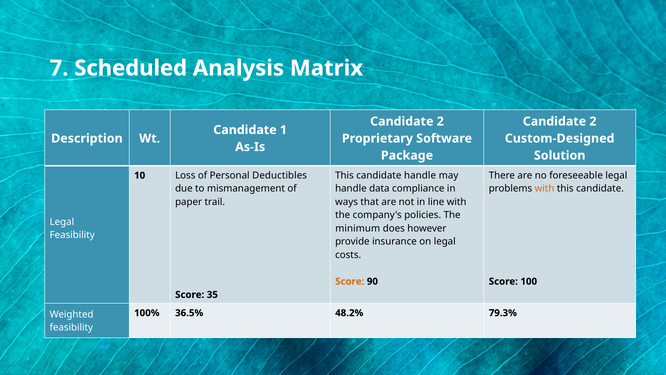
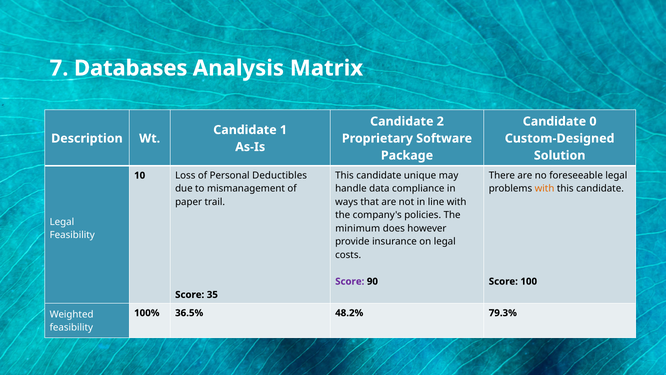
Scheduled: Scheduled -> Databases
2 at (593, 121): 2 -> 0
candidate handle: handle -> unique
Score at (350, 281) colour: orange -> purple
